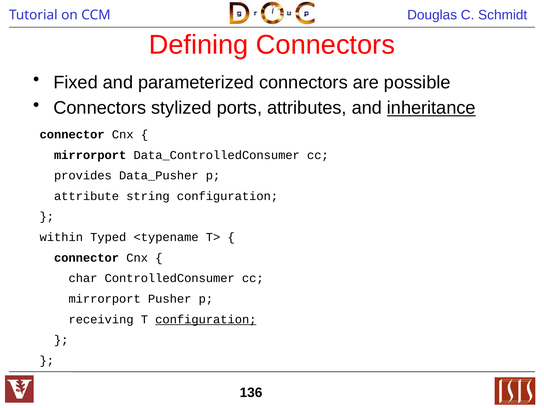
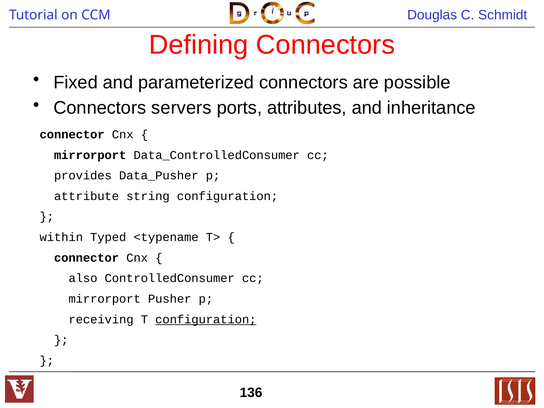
stylized: stylized -> servers
inheritance underline: present -> none
char: char -> also
